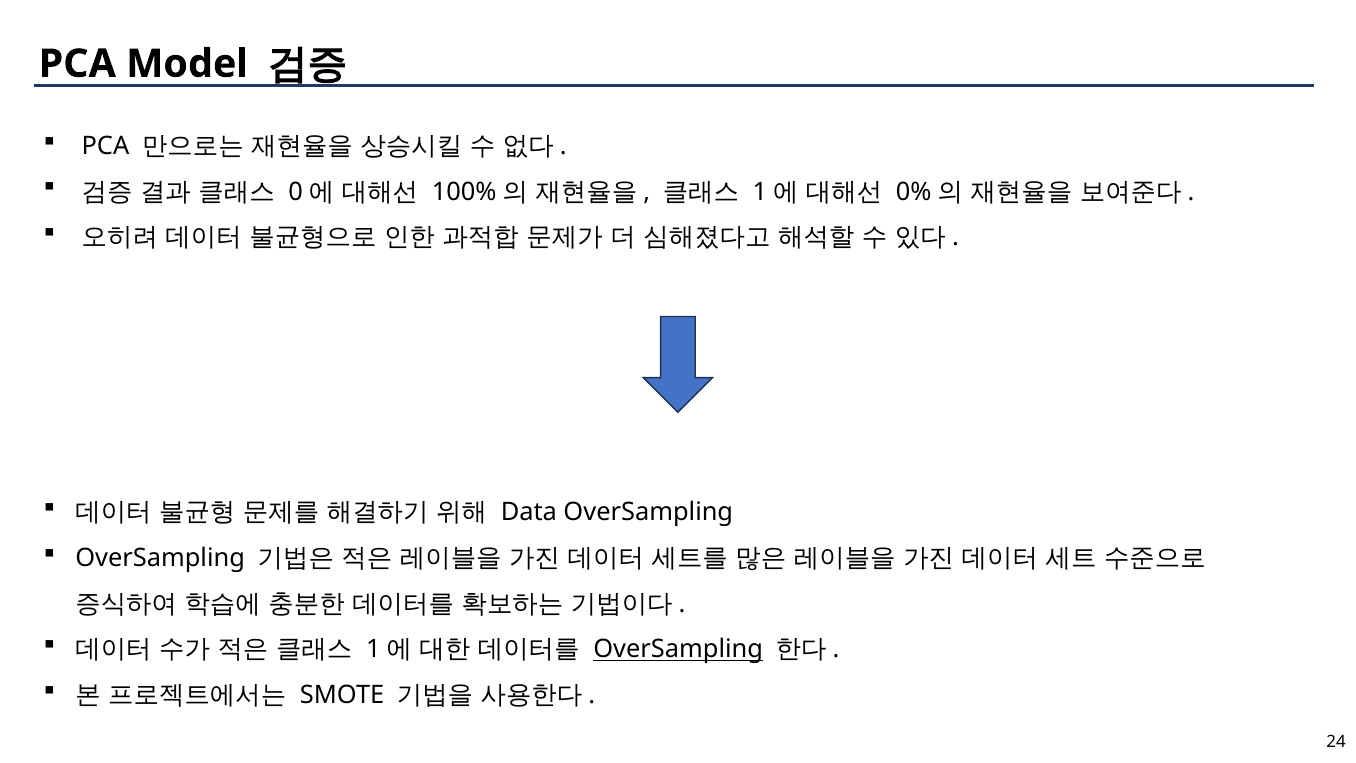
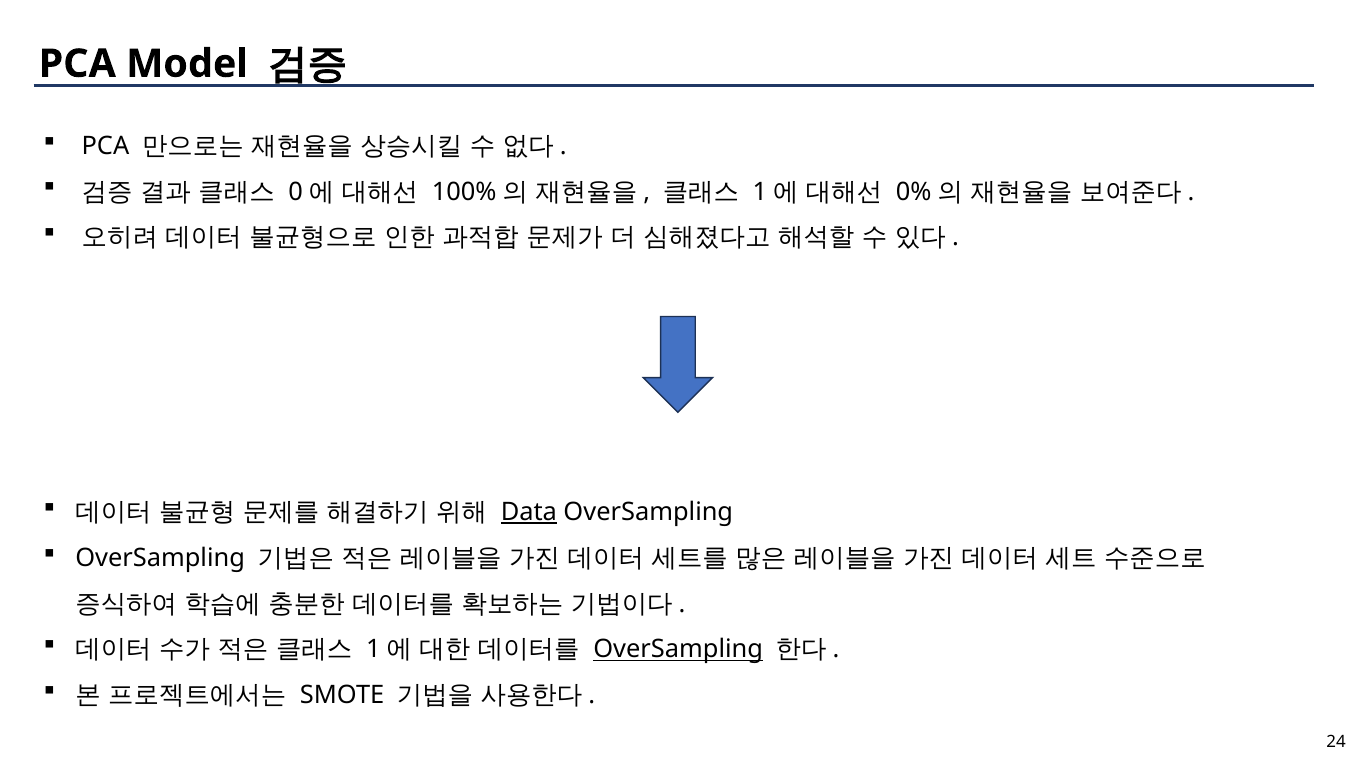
Data underline: none -> present
